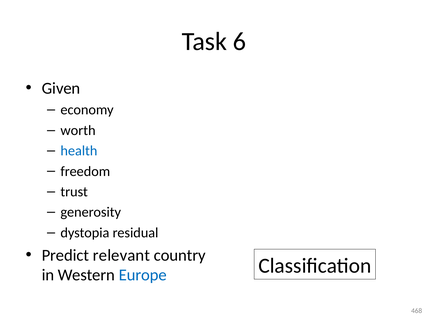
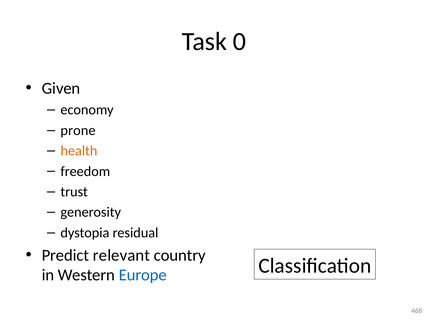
6: 6 -> 0
worth: worth -> prone
health colour: blue -> orange
